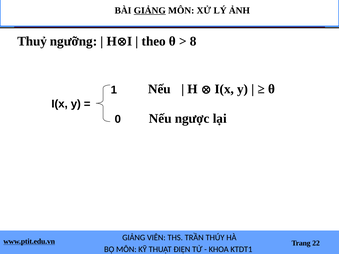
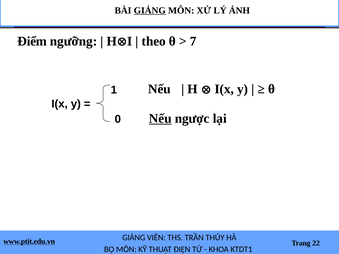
Thuỷ: Thuỷ -> Điểm
8: 8 -> 7
Nếu at (160, 119) underline: none -> present
